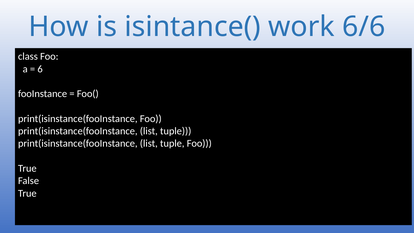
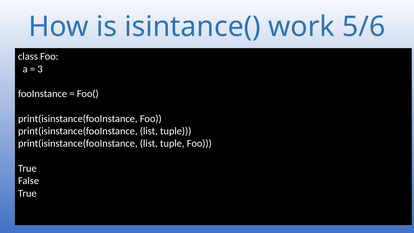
6/6: 6/6 -> 5/6
6: 6 -> 3
